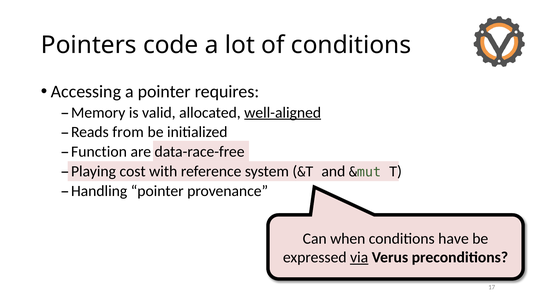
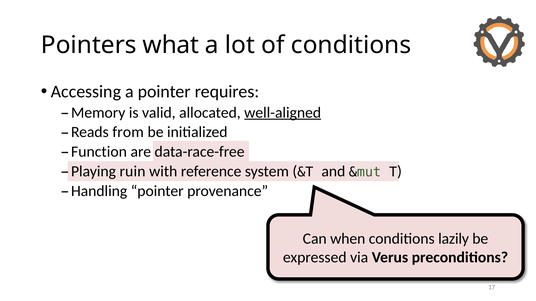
code: code -> what
cost: cost -> ruin
have: have -> lazily
via underline: present -> none
